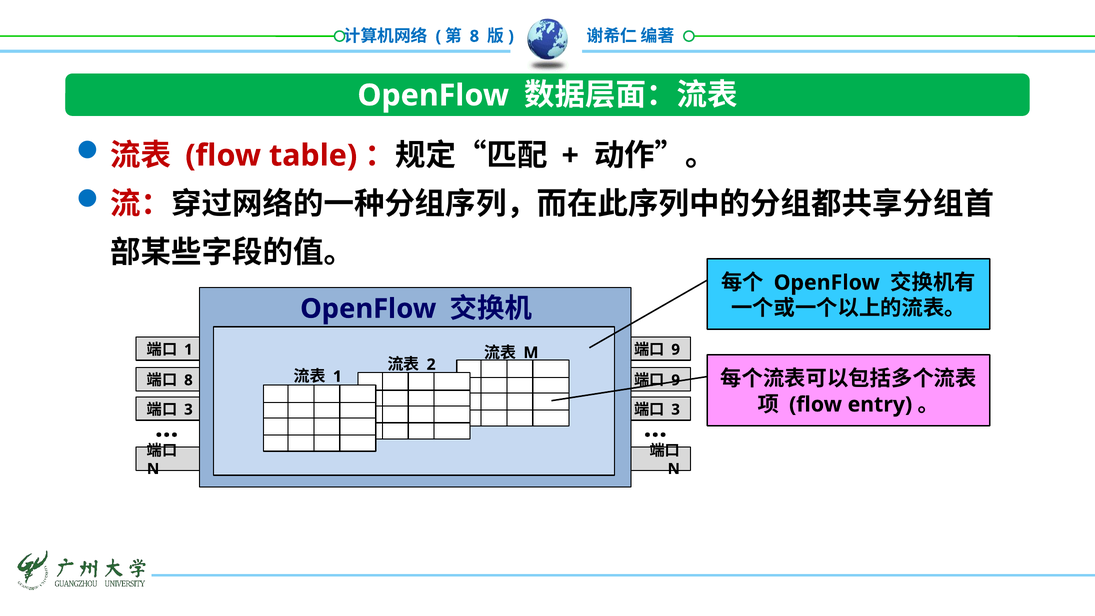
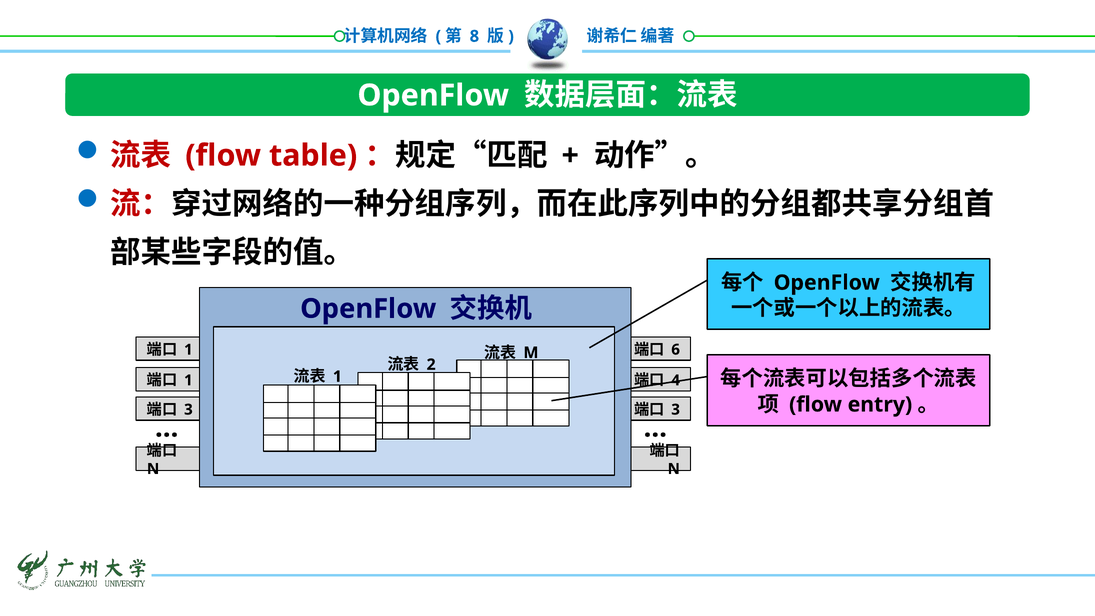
9 at (676, 350): 9 -> 6
8 at (188, 380): 8 -> 1
9 at (676, 380): 9 -> 4
